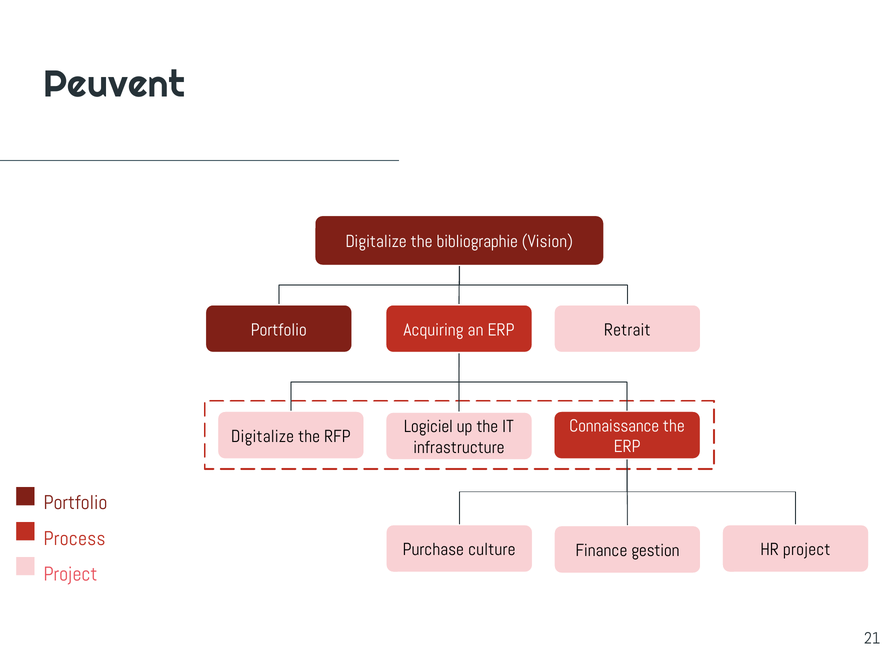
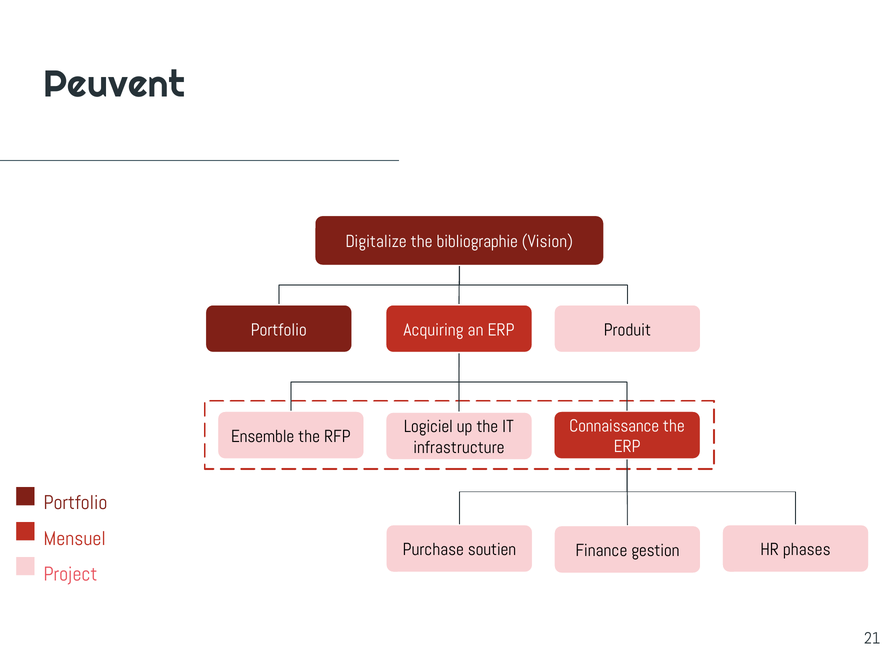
Retrait: Retrait -> Produit
Digitalize at (262, 436): Digitalize -> Ensemble
Process: Process -> Mensuel
culture: culture -> soutien
HR project: project -> phases
